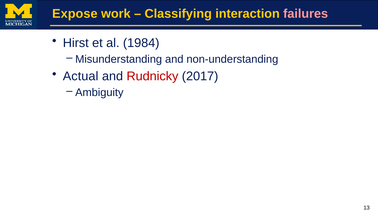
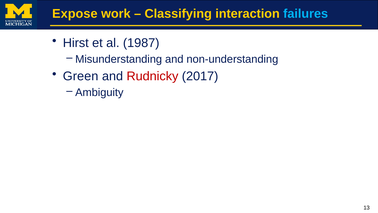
failures colour: pink -> light blue
1984: 1984 -> 1987
Actual: Actual -> Green
